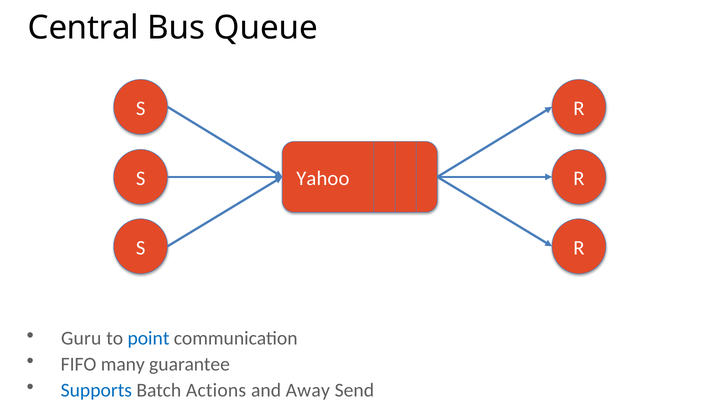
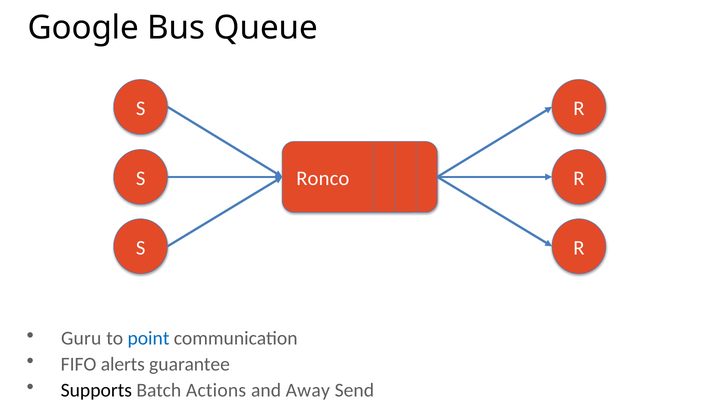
Central: Central -> Google
Yahoo: Yahoo -> Ronco
many: many -> alerts
Supports colour: blue -> black
